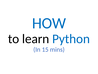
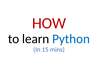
HOW colour: blue -> red
